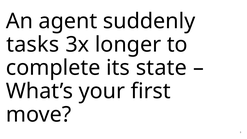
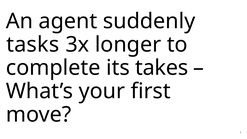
state: state -> takes
